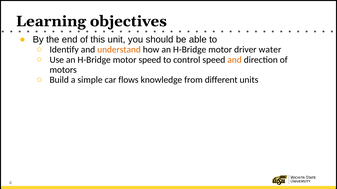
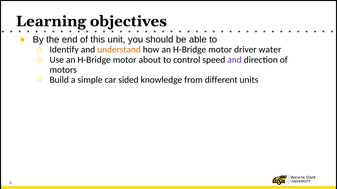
motor speed: speed -> about
and at (235, 60) colour: orange -> purple
flows: flows -> sided
